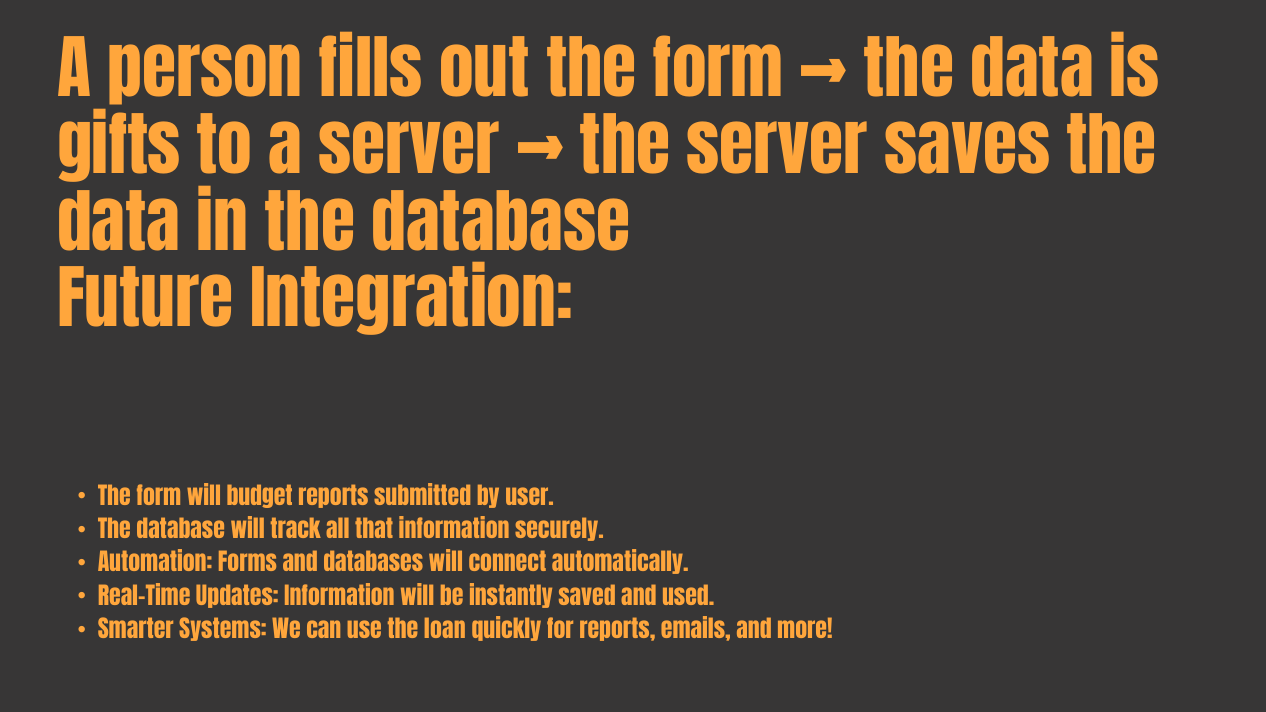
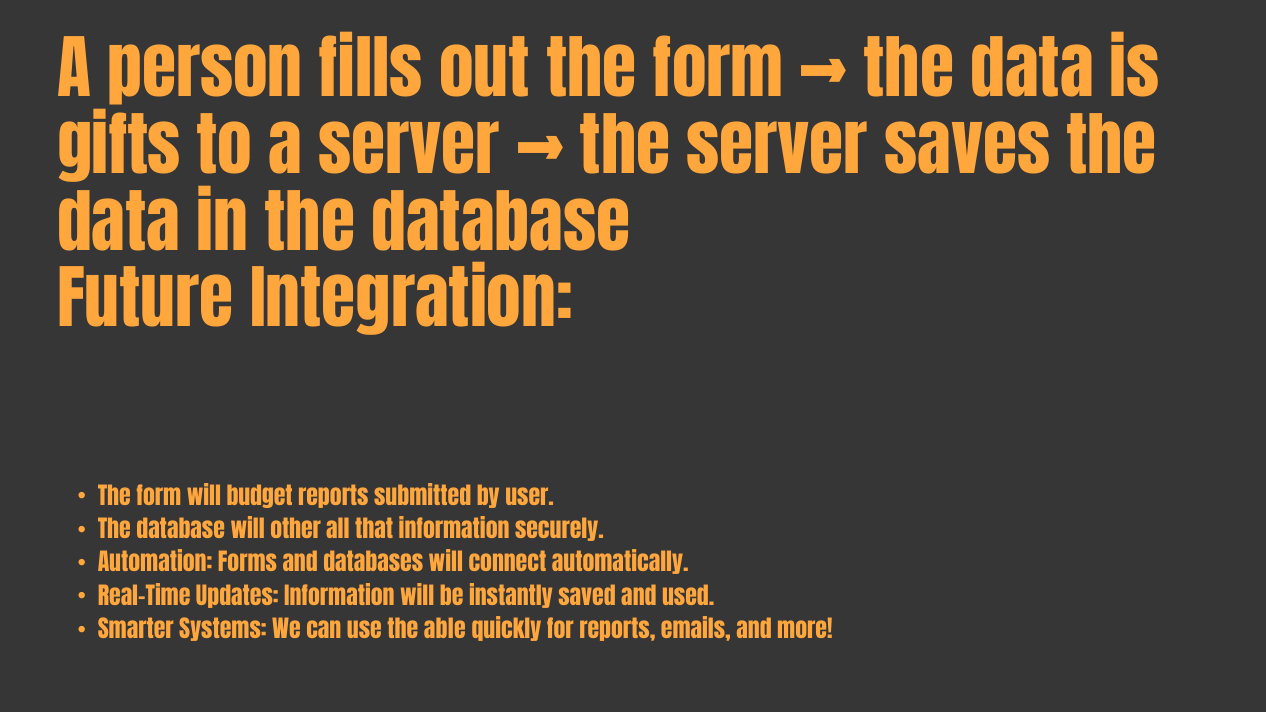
track: track -> other
loan: loan -> able
